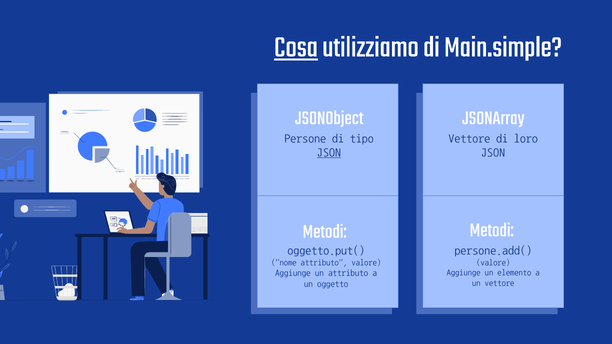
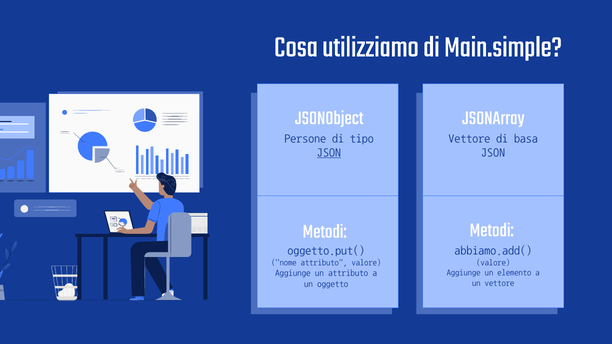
Cosa underline: present -> none
loro: loro -> basa
persone.add(: persone.add( -> abbiamo.add(
